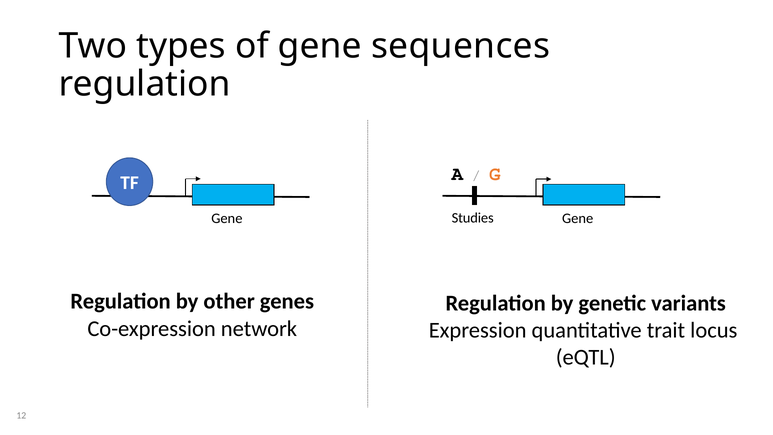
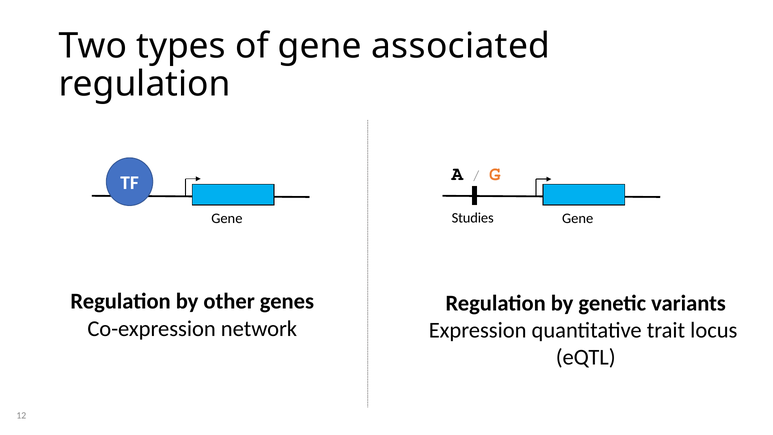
sequences: sequences -> associated
